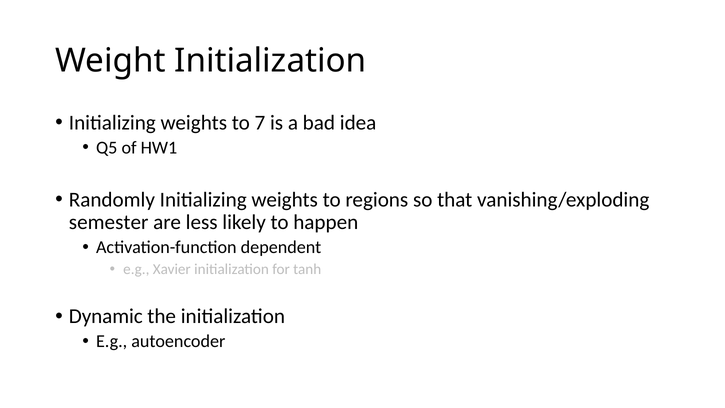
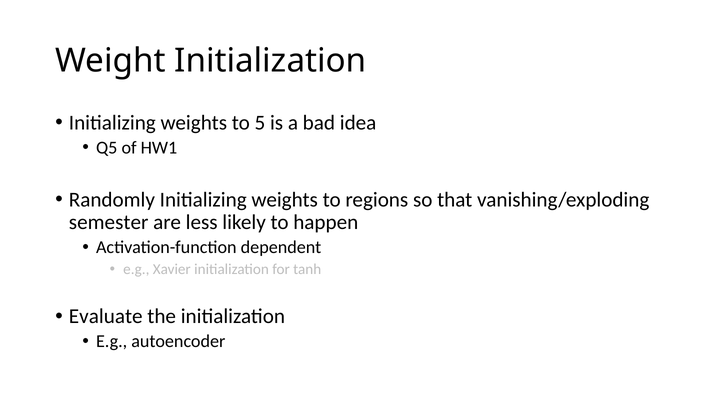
7: 7 -> 5
Dynamic: Dynamic -> Evaluate
